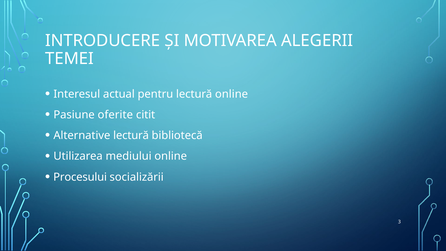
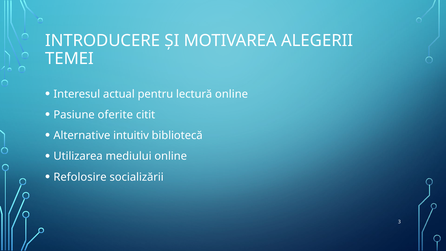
Alternative lectură: lectură -> intuitiv
Procesului: Procesului -> Refolosire
